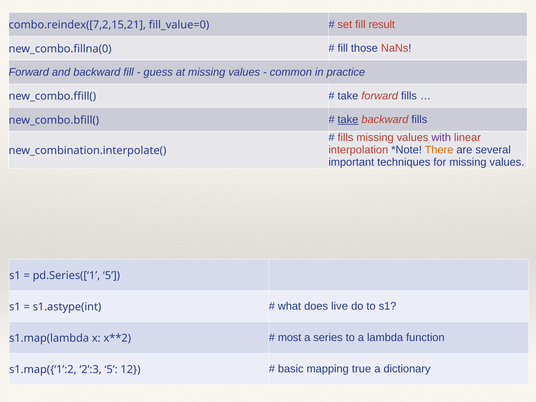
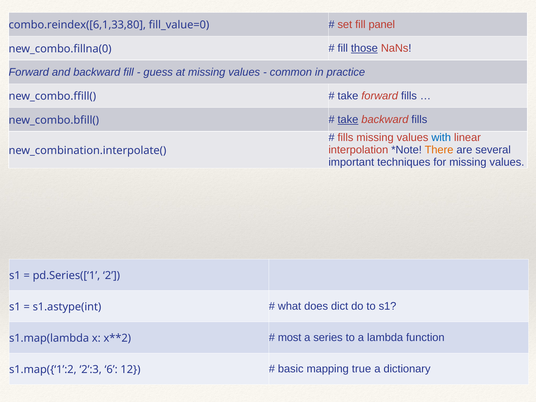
combo.reindex([7,2,15,21: combo.reindex([7,2,15,21 -> combo.reindex([6,1,33,80
result: result -> panel
those underline: none -> present
with colour: purple -> blue
pd.Series([‘1 5: 5 -> 2
live: live -> dict
2’:3 5: 5 -> 6
